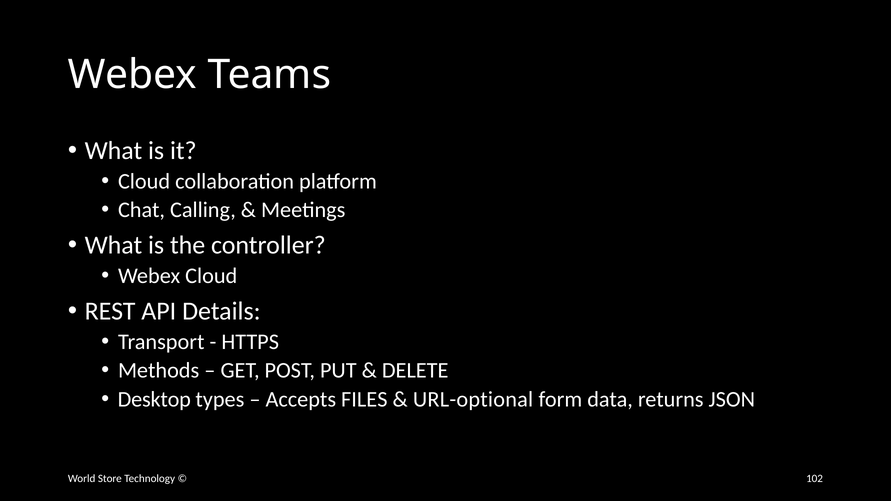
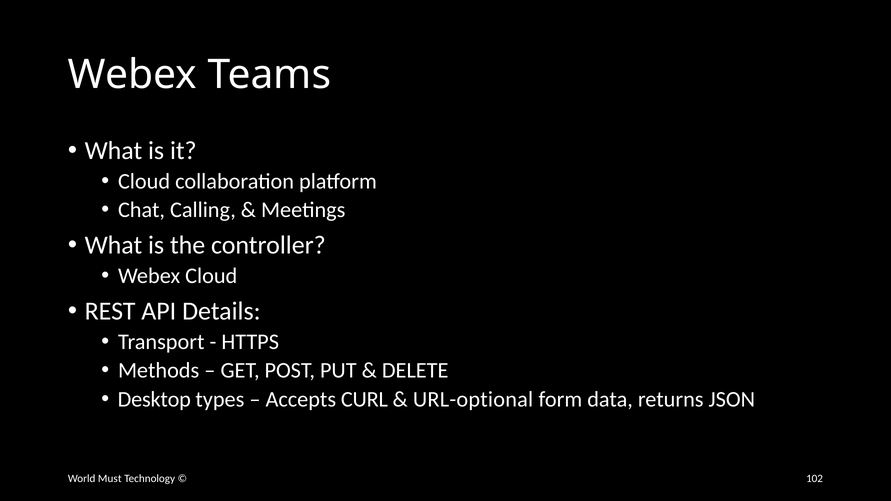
FILES: FILES -> CURL
Store: Store -> Must
